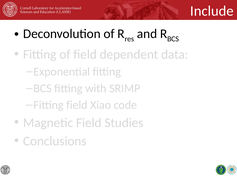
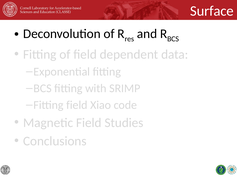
Include: Include -> Surface
